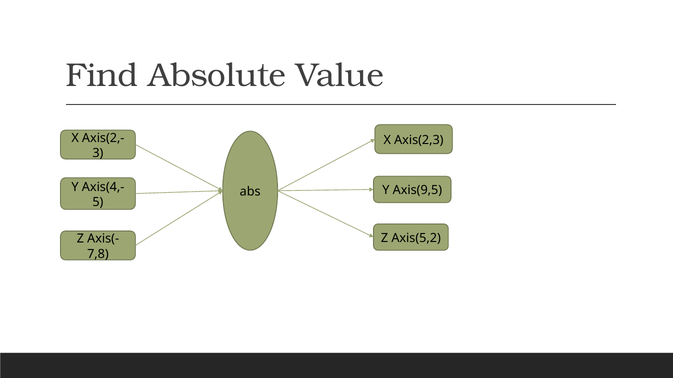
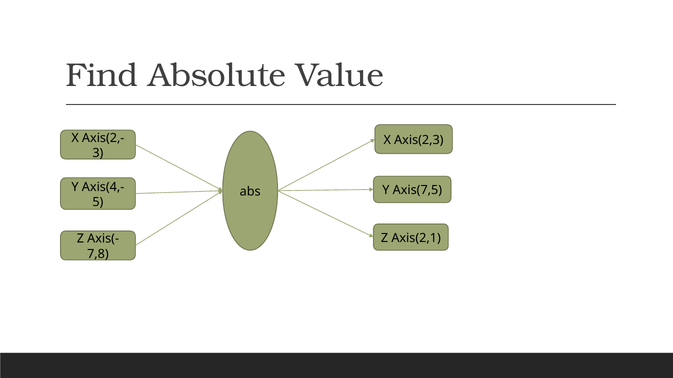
Axis(9,5: Axis(9,5 -> Axis(7,5
Axis(5,2: Axis(5,2 -> Axis(2,1
